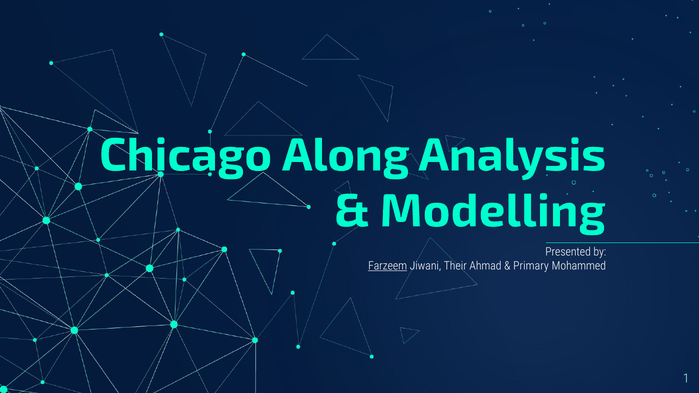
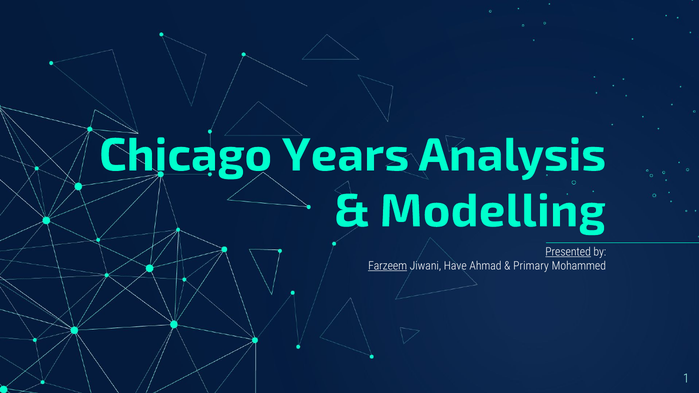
Along: Along -> Years
Presented underline: none -> present
Their: Their -> Have
